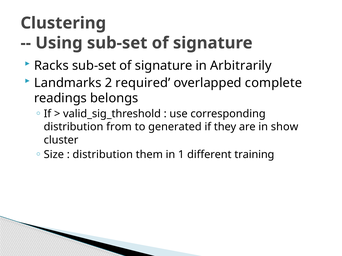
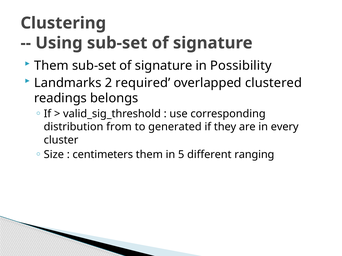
Racks at (51, 66): Racks -> Them
Arbitrarily: Arbitrarily -> Possibility
complete: complete -> clustered
show: show -> every
distribution at (103, 155): distribution -> centimeters
1: 1 -> 5
training: training -> ranging
